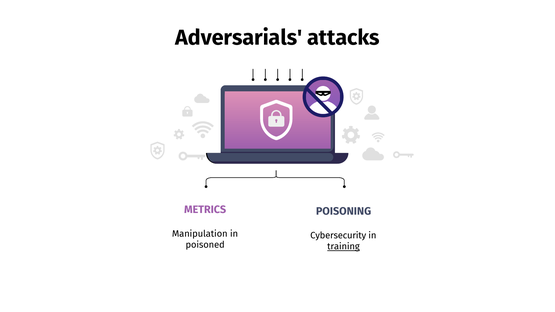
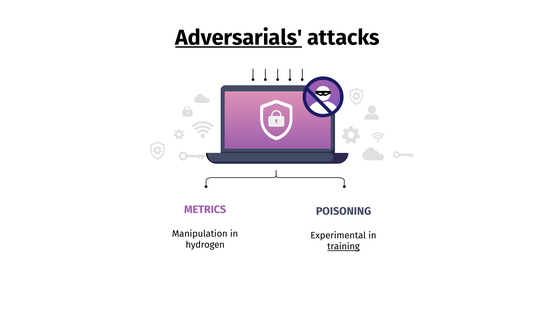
Adversarials underline: none -> present
Cybersecurity: Cybersecurity -> Experimental
poisoned: poisoned -> hydrogen
